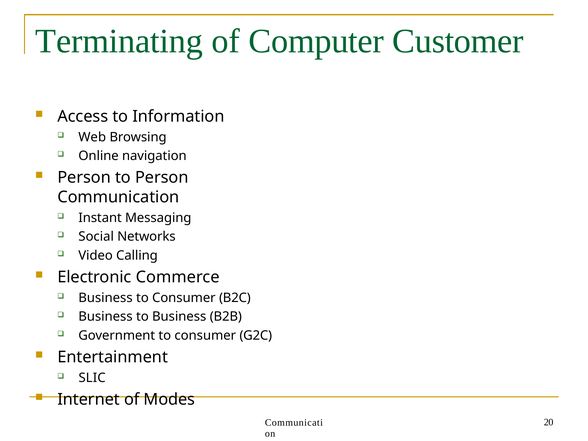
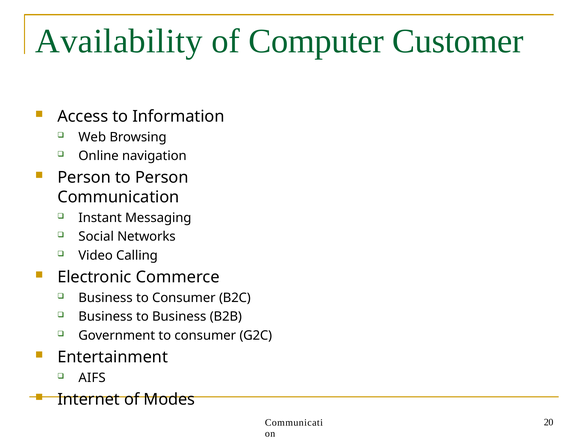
Terminating: Terminating -> Availability
SLIC: SLIC -> AIFS
